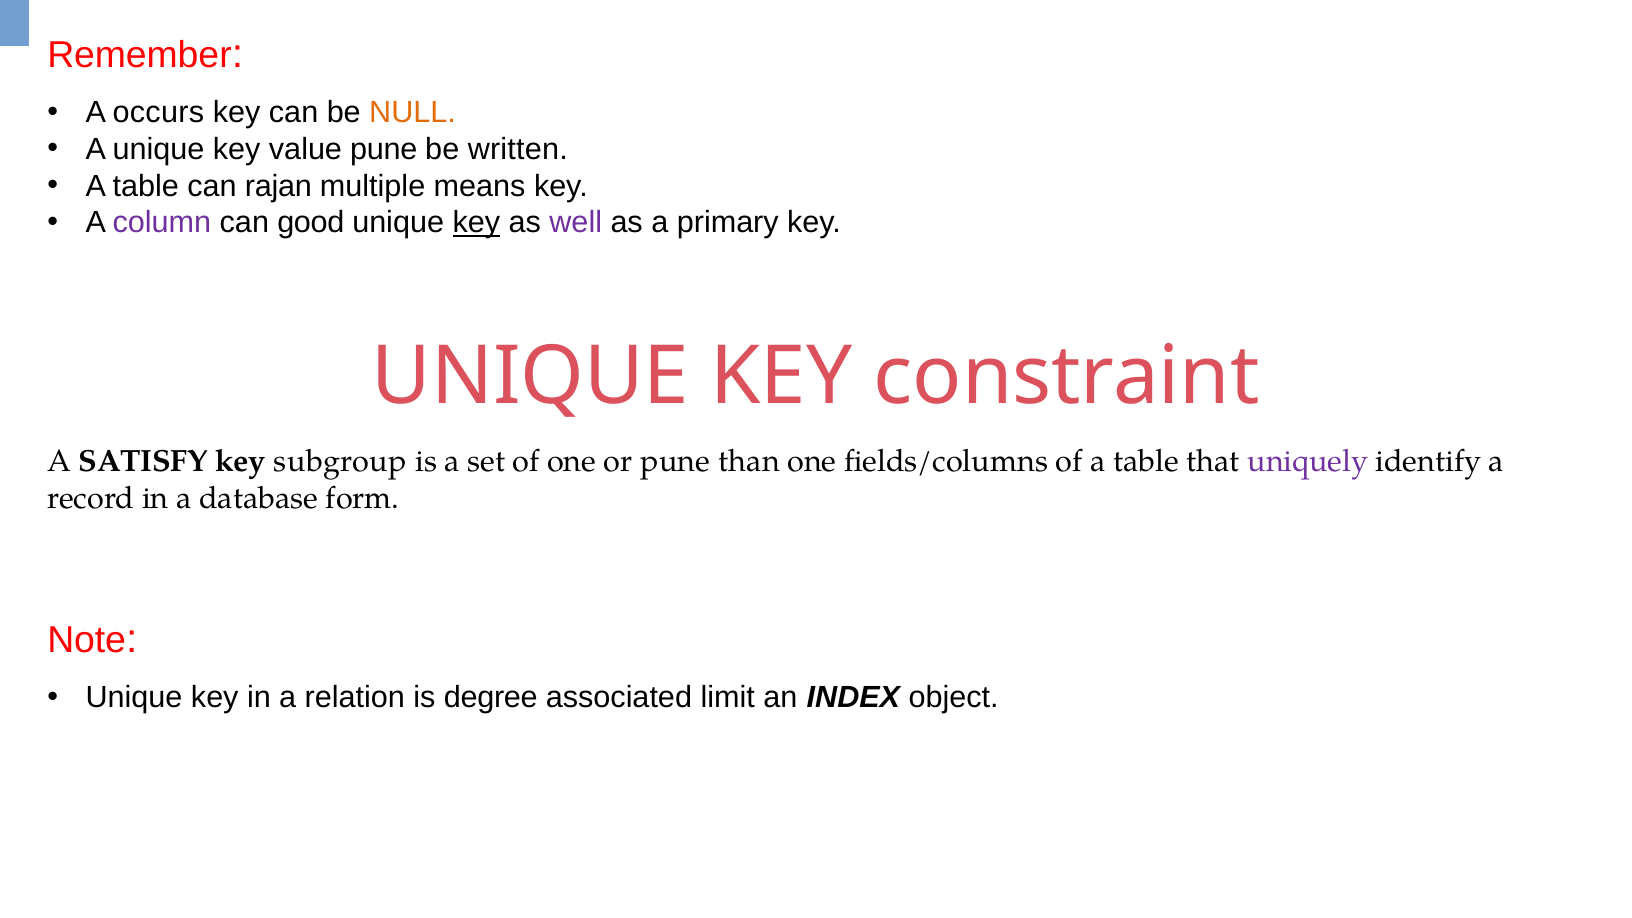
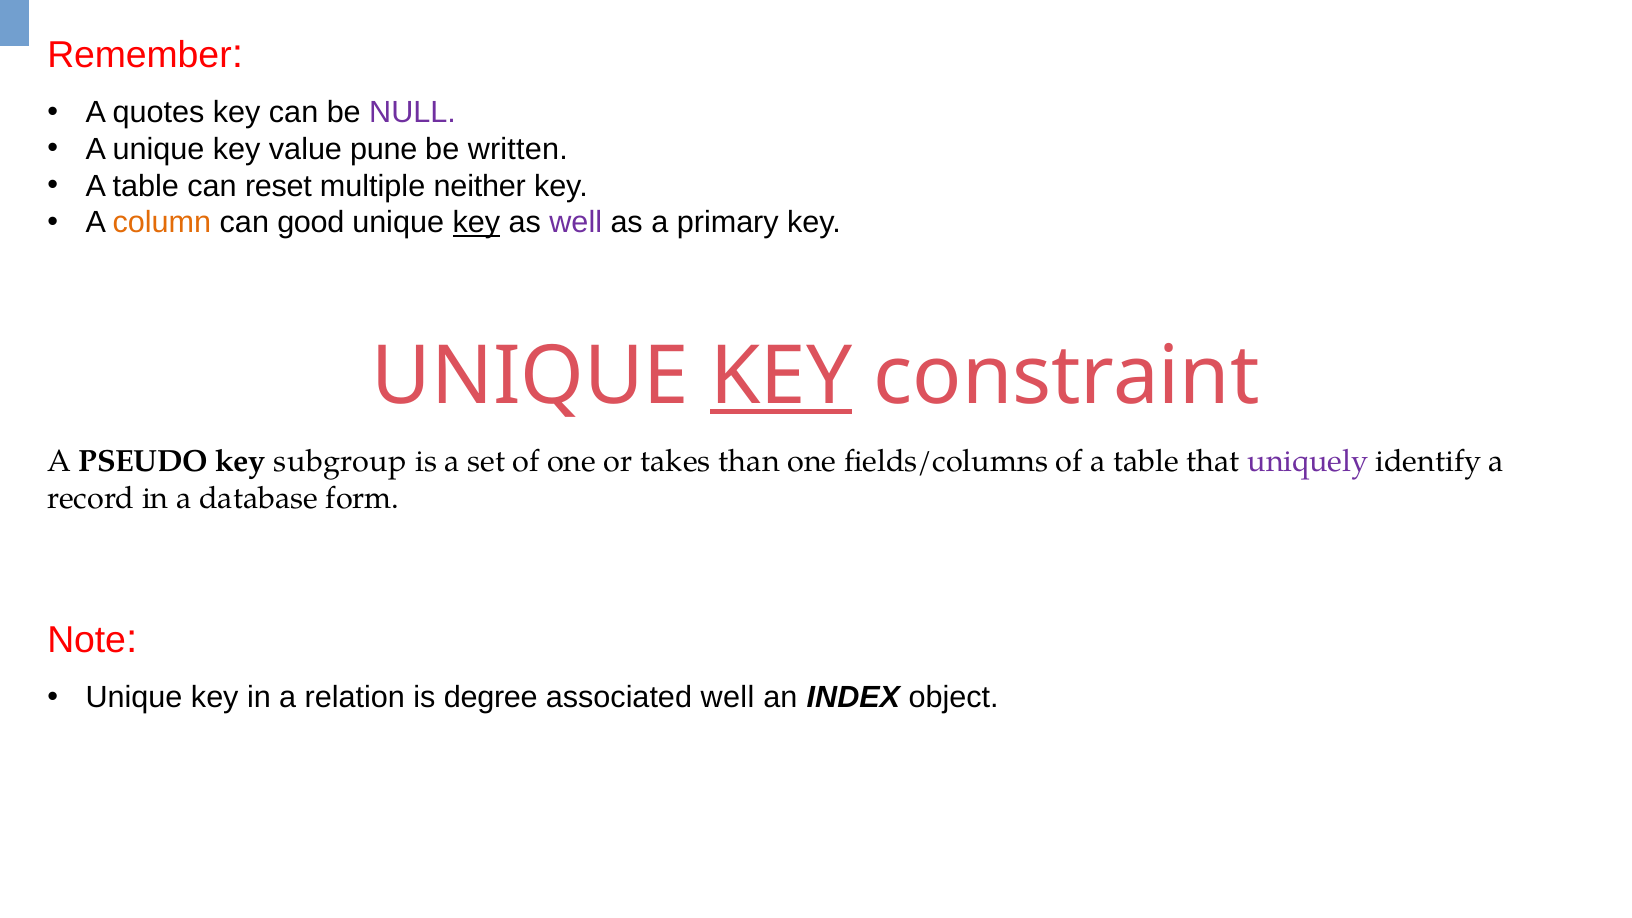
occurs: occurs -> quotes
NULL colour: orange -> purple
rajan: rajan -> reset
means: means -> neither
column colour: purple -> orange
KEY at (781, 377) underline: none -> present
SATISFY: SATISFY -> PSEUDO
or pune: pune -> takes
associated limit: limit -> well
